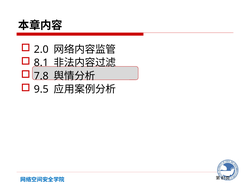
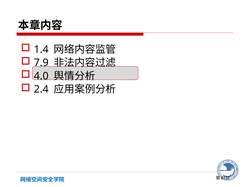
2.0: 2.0 -> 1.4
8.1: 8.1 -> 7.9
7.8: 7.8 -> 4.0
9.5: 9.5 -> 2.4
